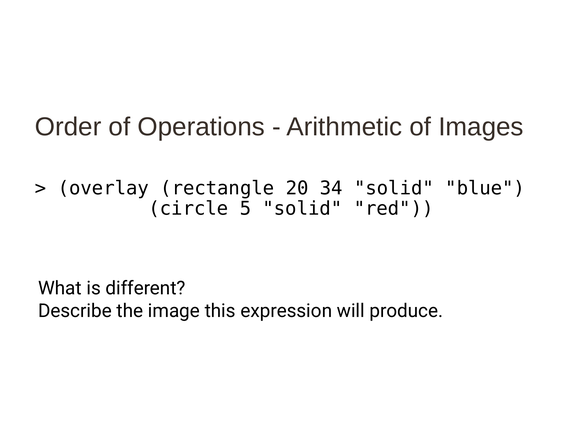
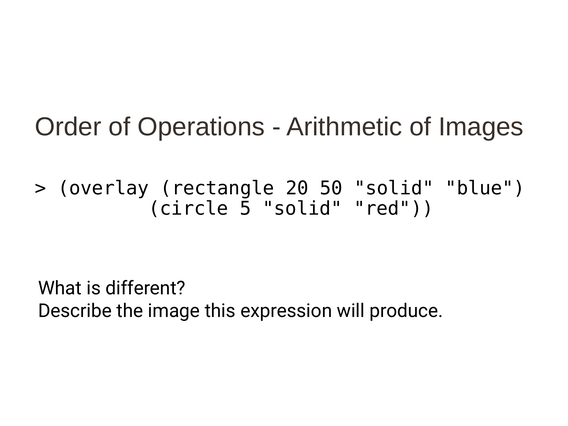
34: 34 -> 50
